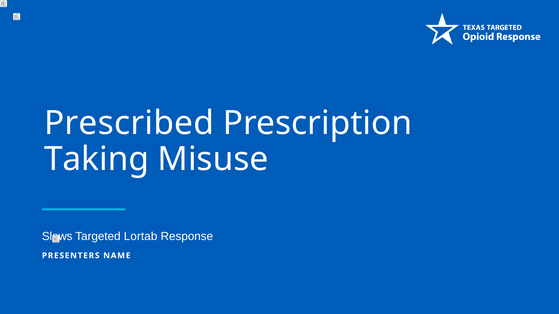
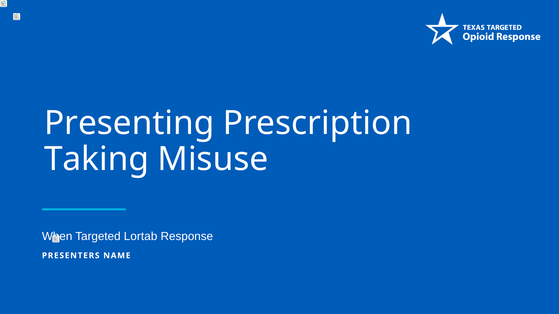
Prescribed: Prescribed -> Presenting
Slows: Slows -> When
